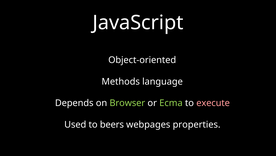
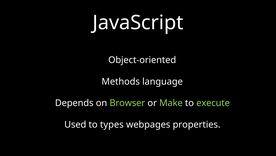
Ecma: Ecma -> Make
execute colour: pink -> light green
beers: beers -> types
